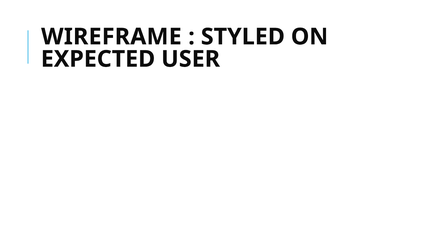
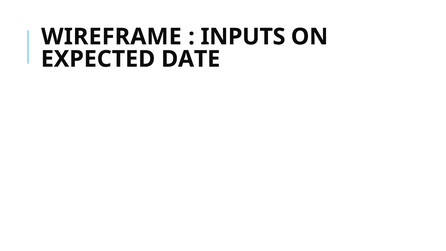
STYLED: STYLED -> INPUTS
USER: USER -> DATE
